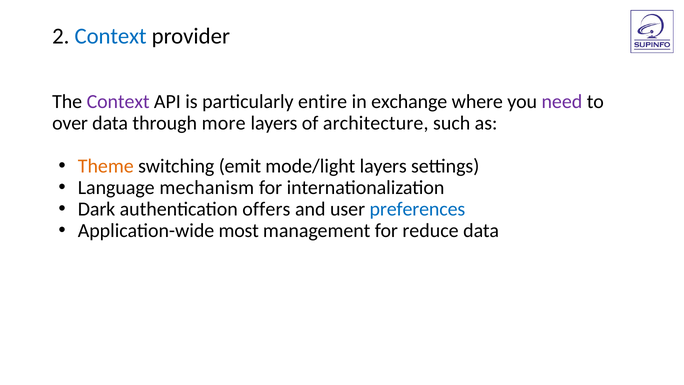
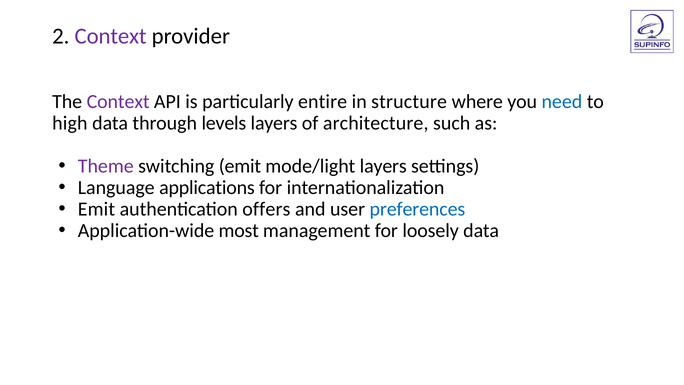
Context at (111, 36) colour: blue -> purple
exchange: exchange -> structure
need colour: purple -> blue
over: over -> high
more: more -> levels
Theme colour: orange -> purple
mechanism: mechanism -> applications
Dark at (97, 209): Dark -> Emit
reduce: reduce -> loosely
